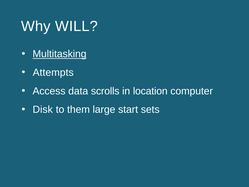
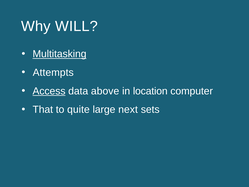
Access underline: none -> present
scrolls: scrolls -> above
Disk: Disk -> That
them: them -> quite
start: start -> next
